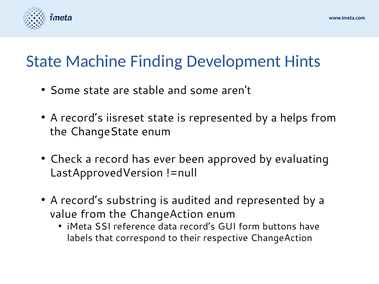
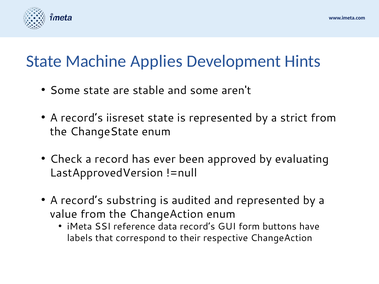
Finding: Finding -> Applies
helps: helps -> strict
